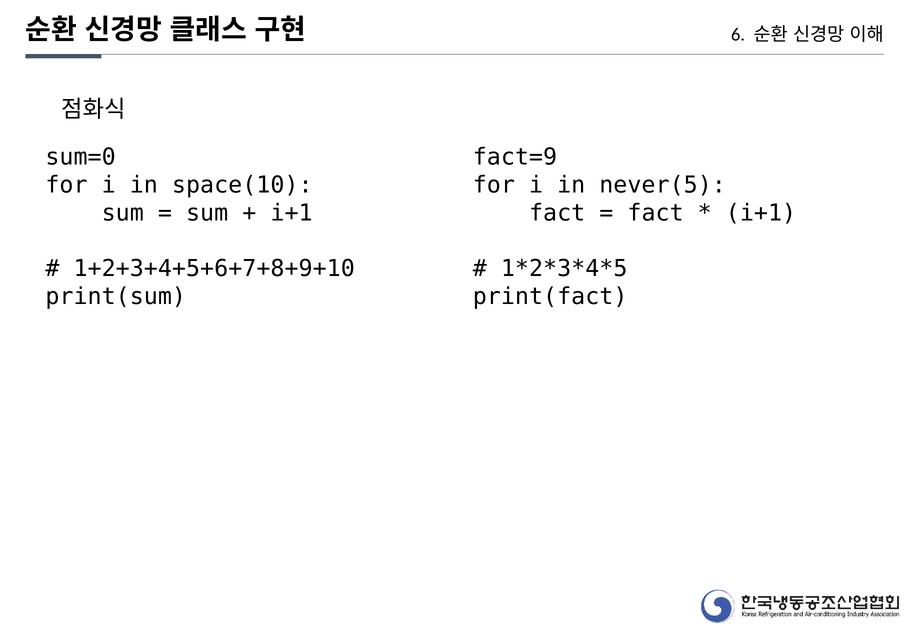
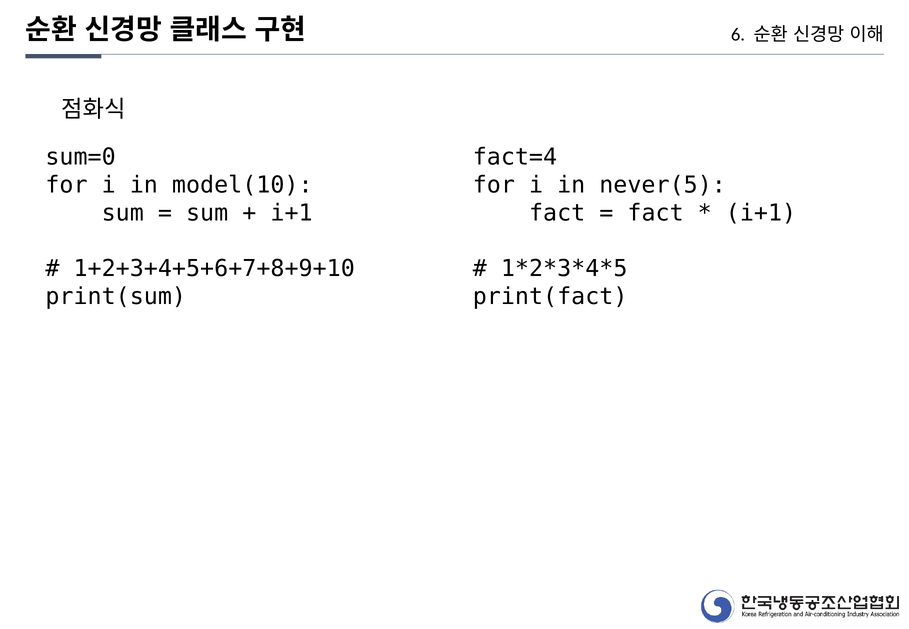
fact=9: fact=9 -> fact=4
space(10: space(10 -> model(10
